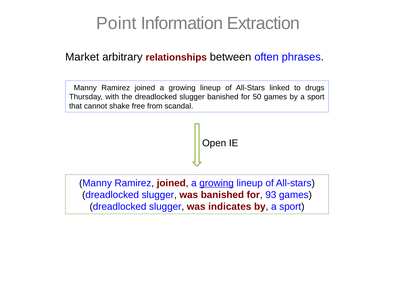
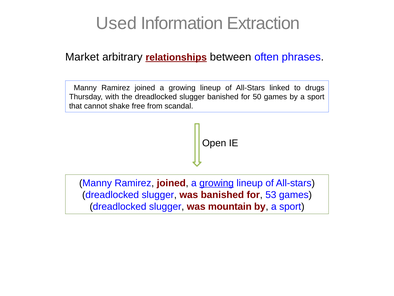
Point: Point -> Used
relationships underline: none -> present
93: 93 -> 53
indicates: indicates -> mountain
